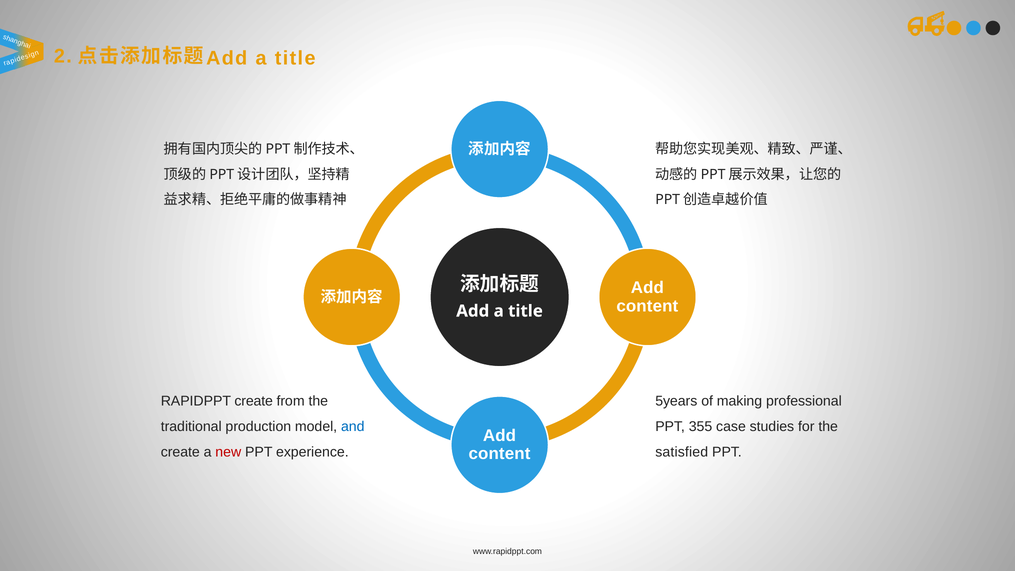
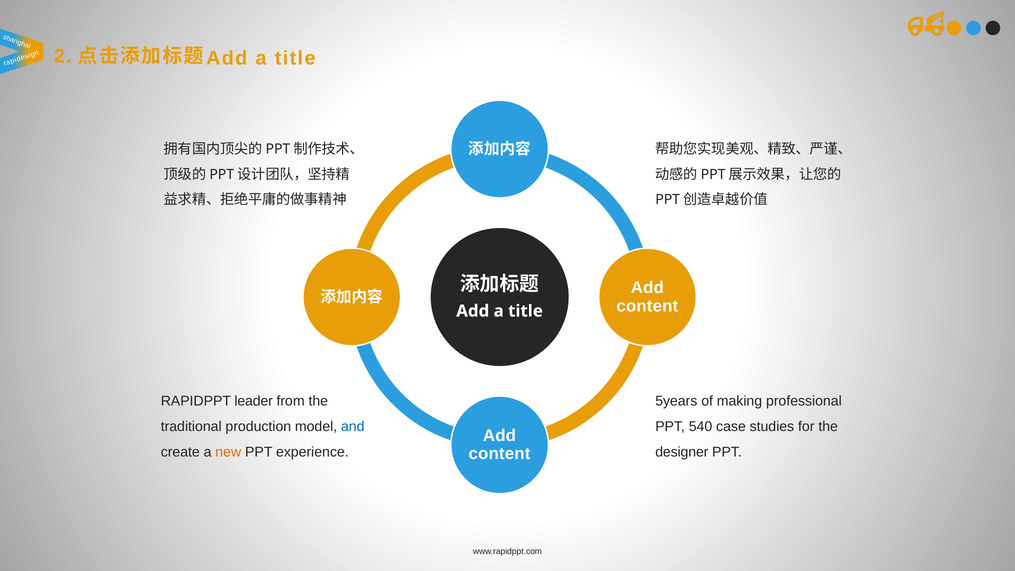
RAPIDPPT create: create -> leader
355: 355 -> 540
new colour: red -> orange
satisfied: satisfied -> designer
